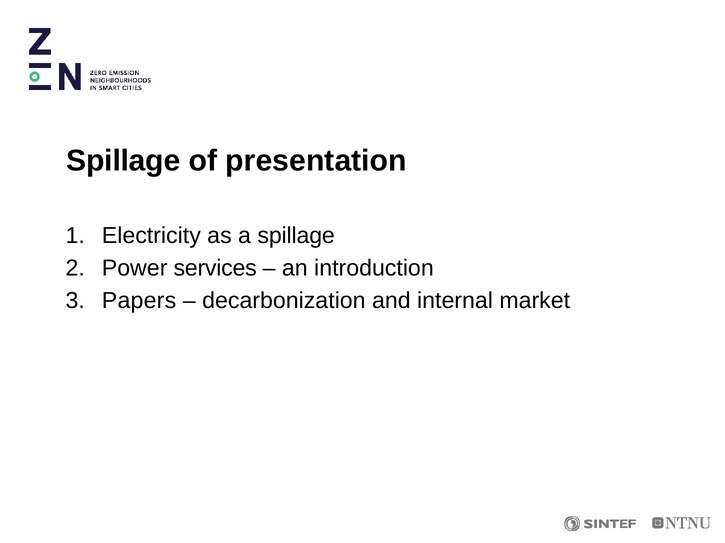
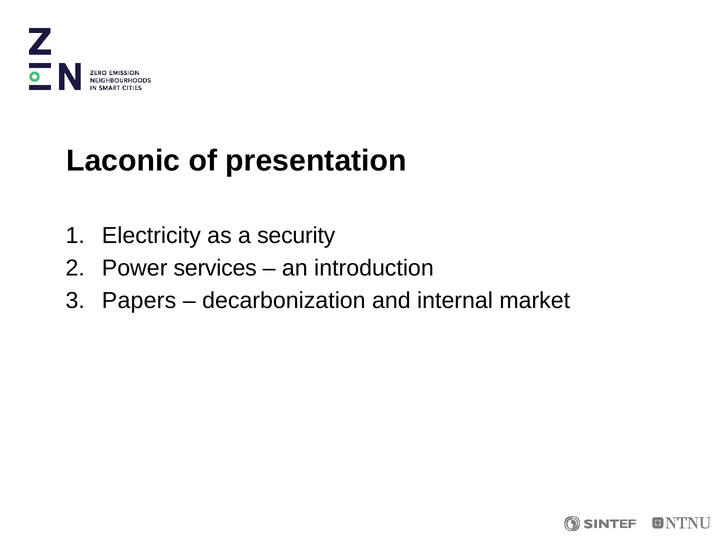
Spillage at (123, 161): Spillage -> Laconic
a spillage: spillage -> security
